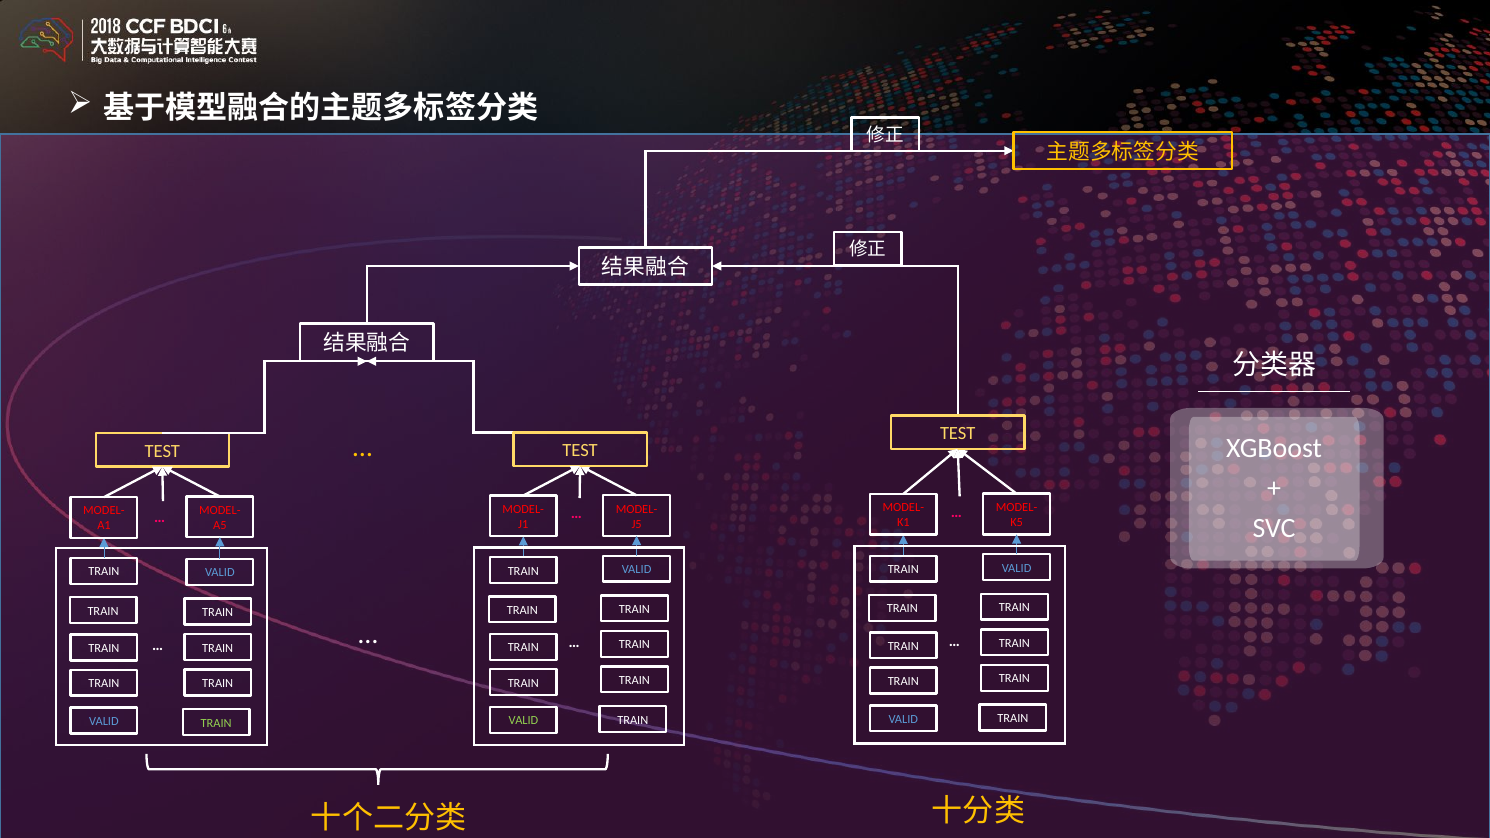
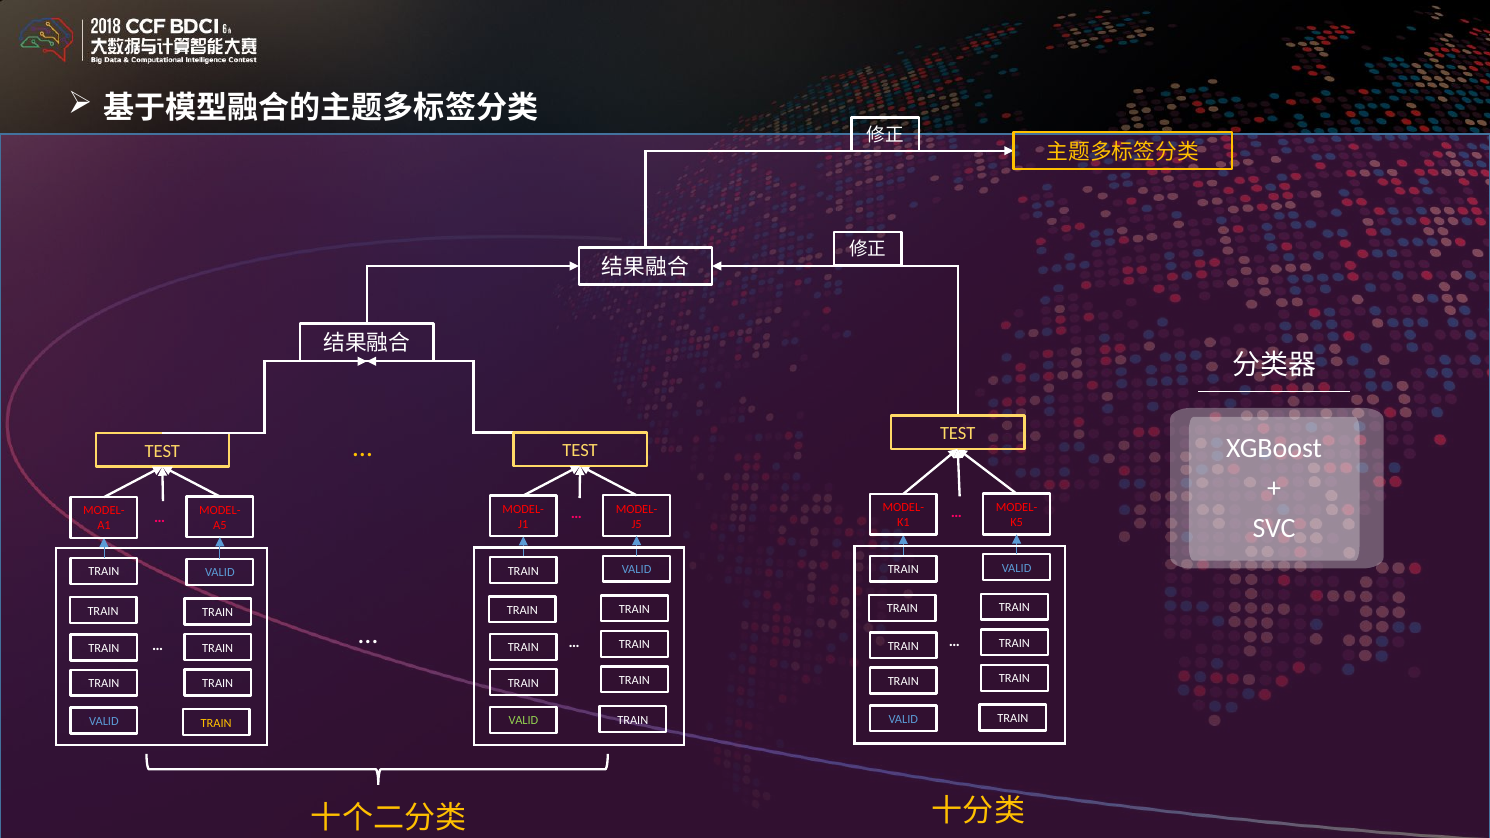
TRAIN at (216, 723) colour: light green -> yellow
